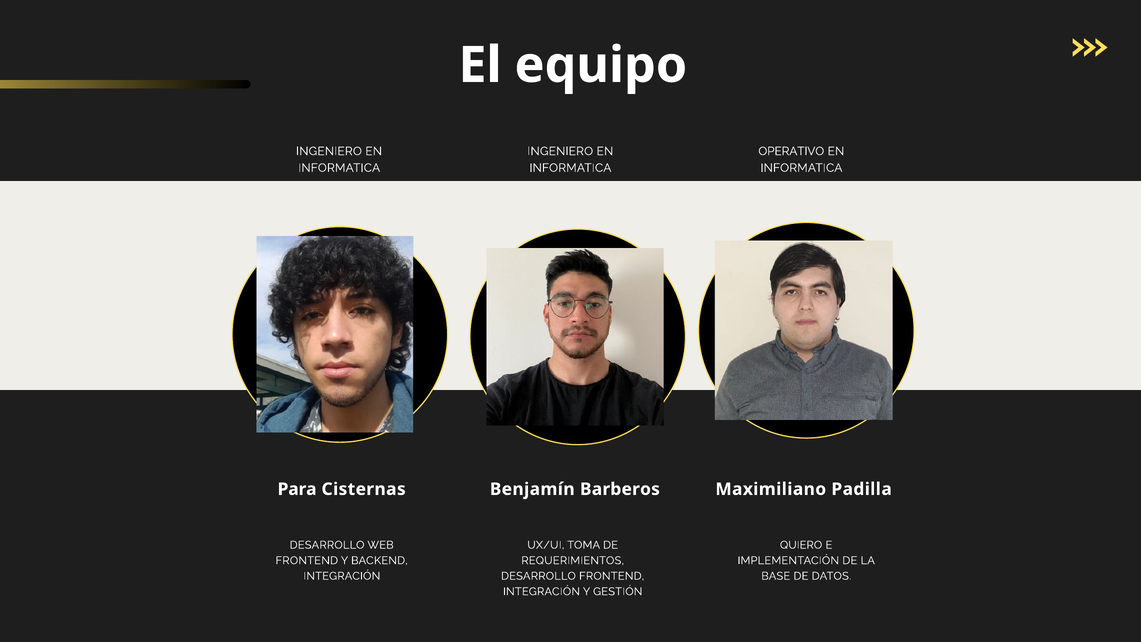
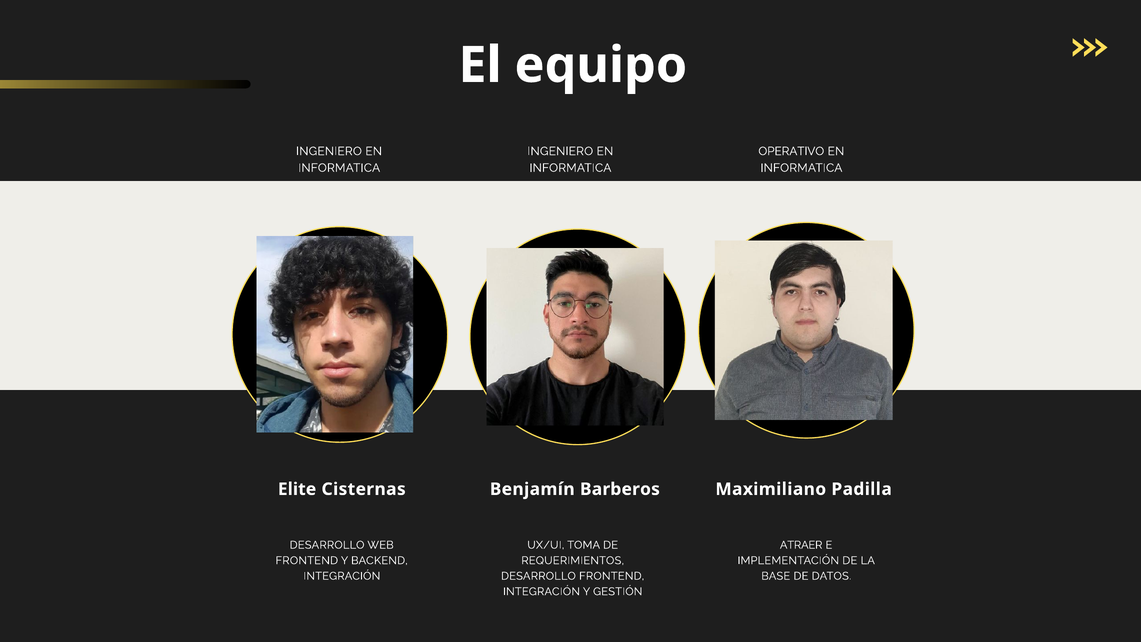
Para: Para -> Elite
QUIERO: QUIERO -> ATRAER
